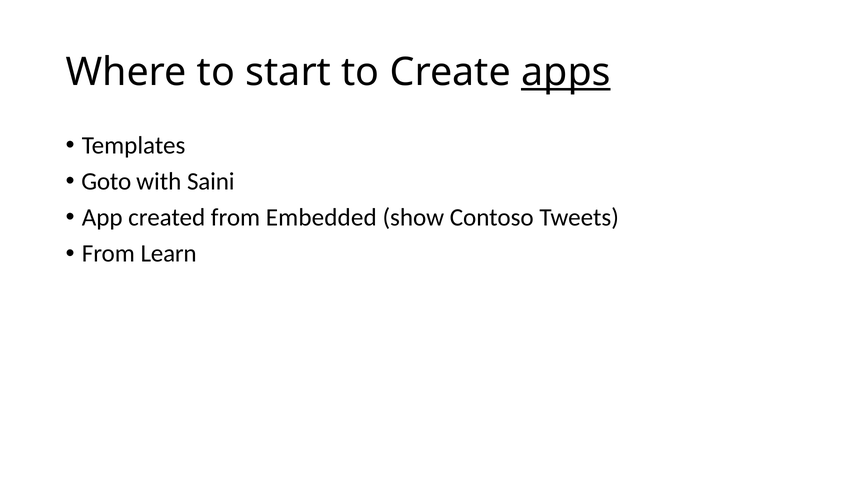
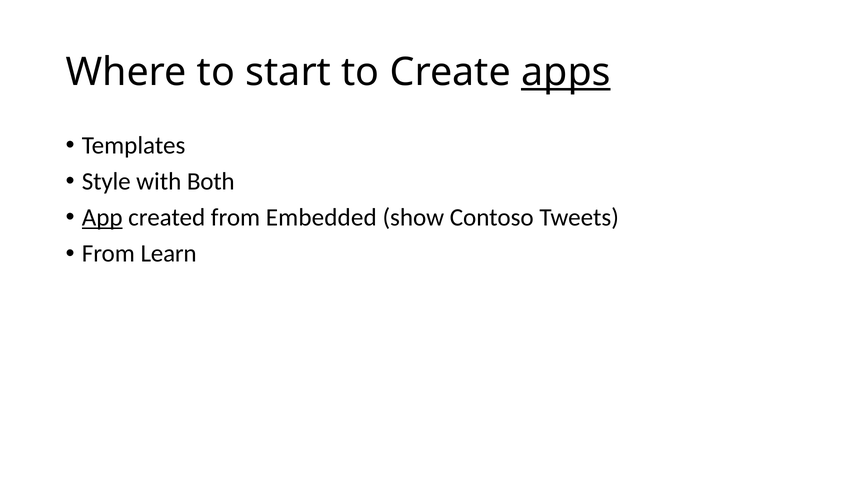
Goto: Goto -> Style
Saini: Saini -> Both
App underline: none -> present
